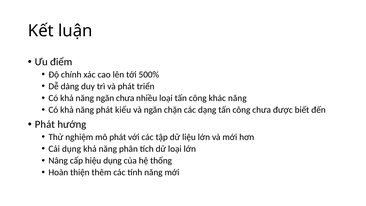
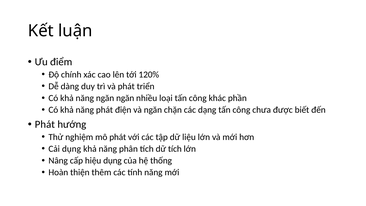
500%: 500% -> 120%
ngăn chưa: chưa -> ngăn
khác năng: năng -> phần
kiểu: kiểu -> điện
dữ loại: loại -> tích
